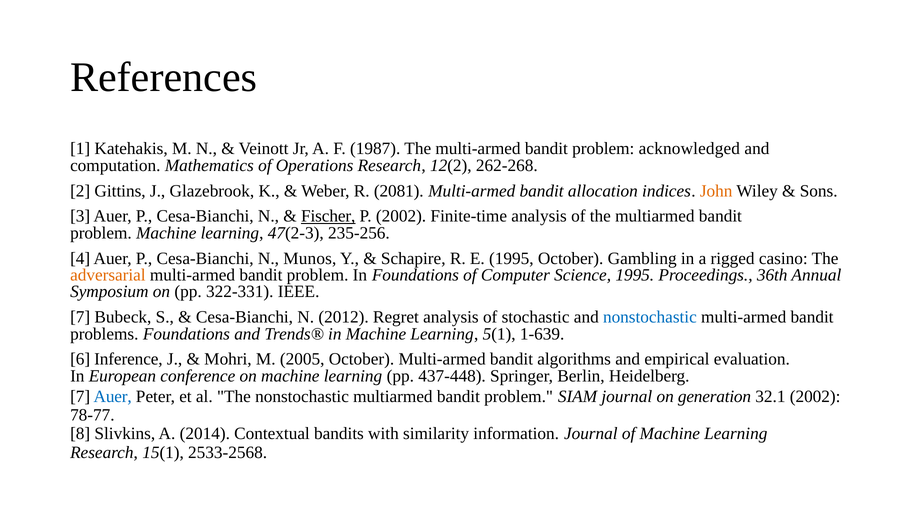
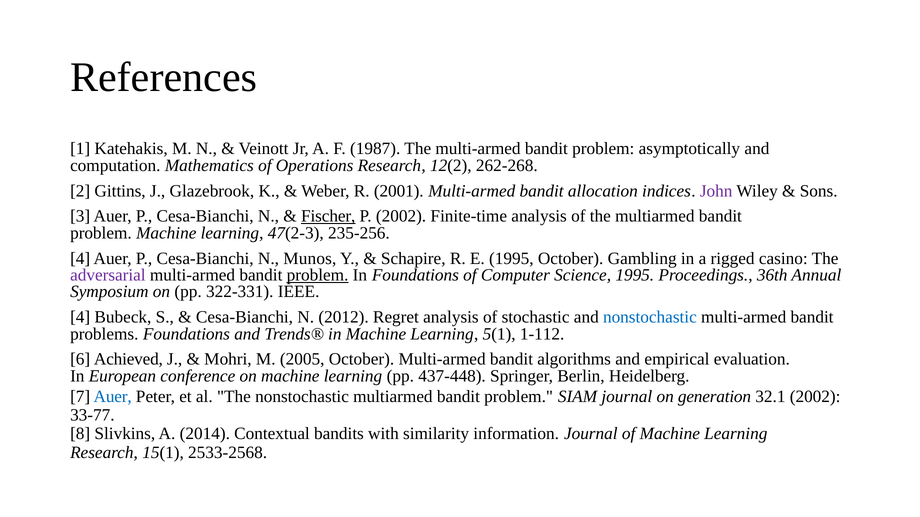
acknowledged: acknowledged -> asymptotically
2081: 2081 -> 2001
John colour: orange -> purple
adversarial colour: orange -> purple
problem at (318, 275) underline: none -> present
7 at (80, 317): 7 -> 4
1-639: 1-639 -> 1-112
Inference: Inference -> Achieved
78-77: 78-77 -> 33-77
